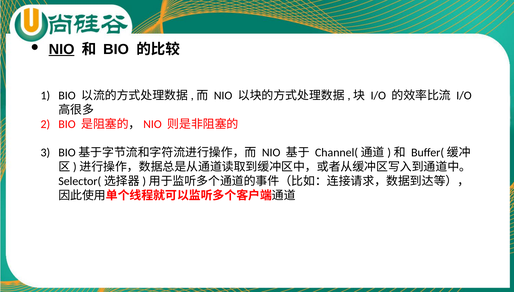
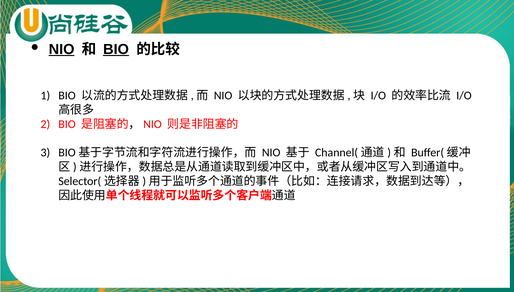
BIO at (116, 49) underline: none -> present
